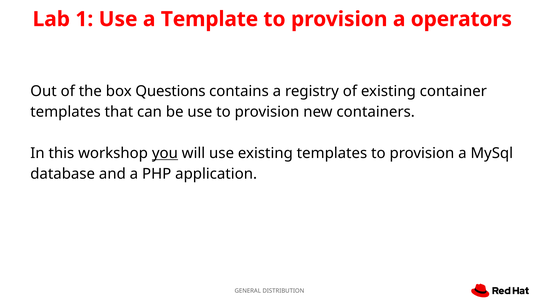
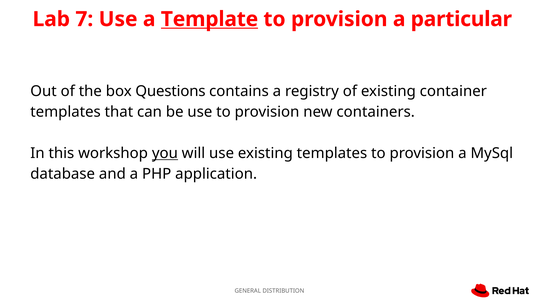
1: 1 -> 7
Template underline: none -> present
operators: operators -> particular
